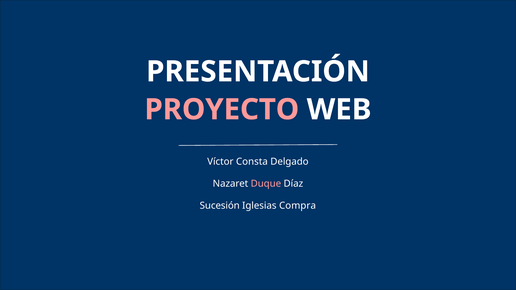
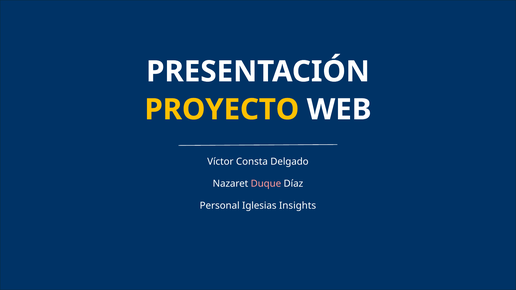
PROYECTO colour: pink -> yellow
Sucesión: Sucesión -> Personal
Compra: Compra -> Insights
